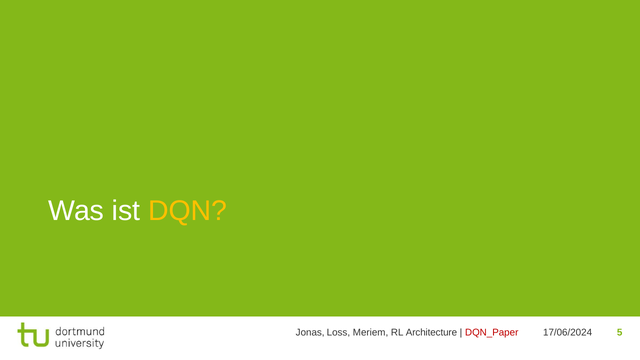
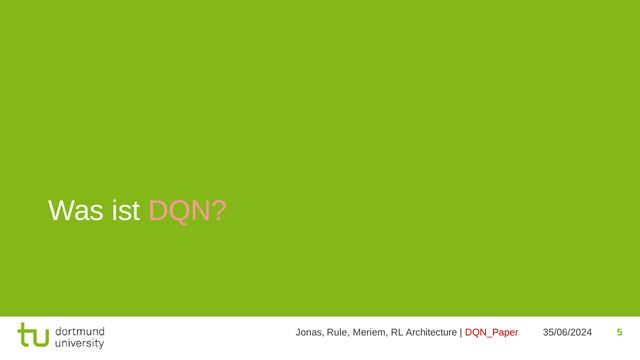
DQN colour: yellow -> pink
17/06/2024: 17/06/2024 -> 35/06/2024
Loss: Loss -> Rule
